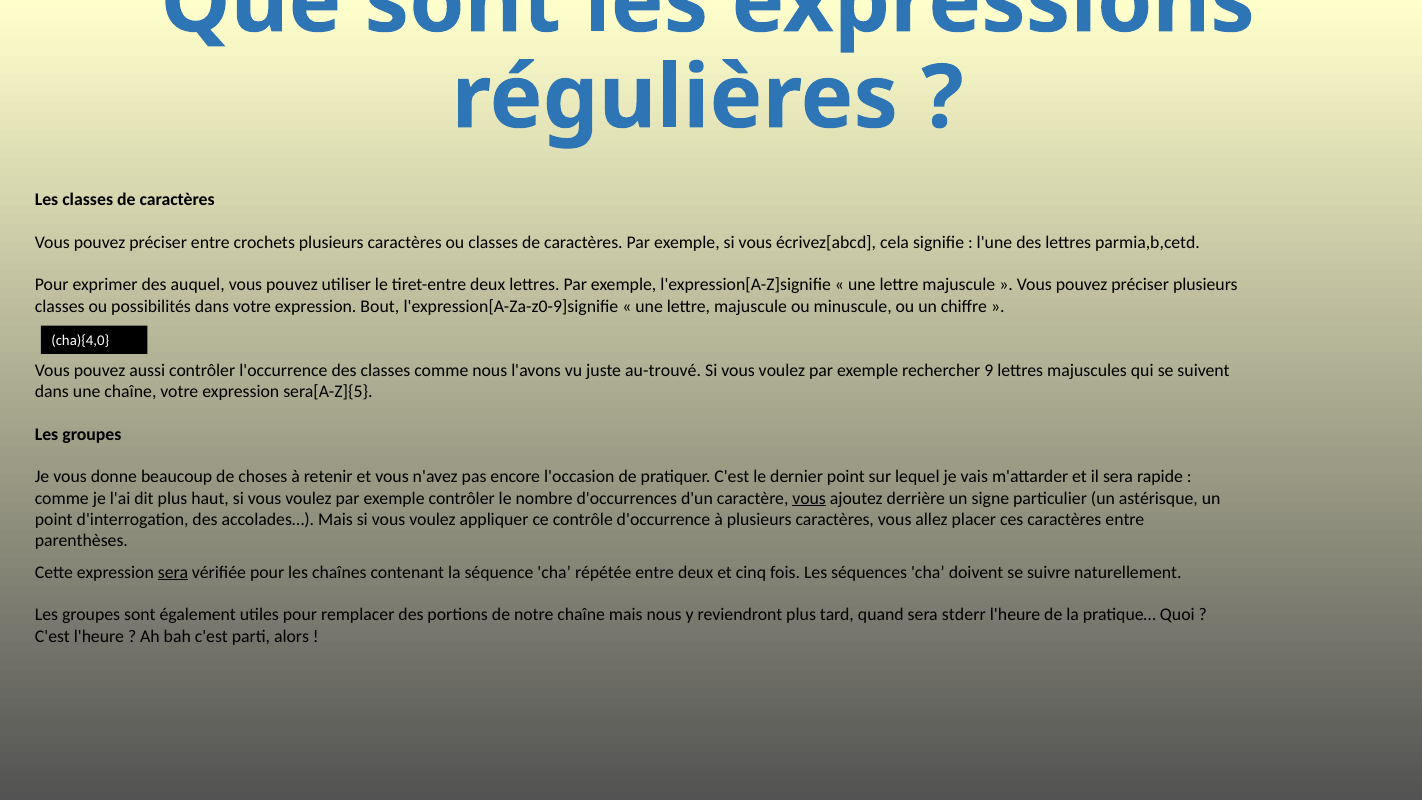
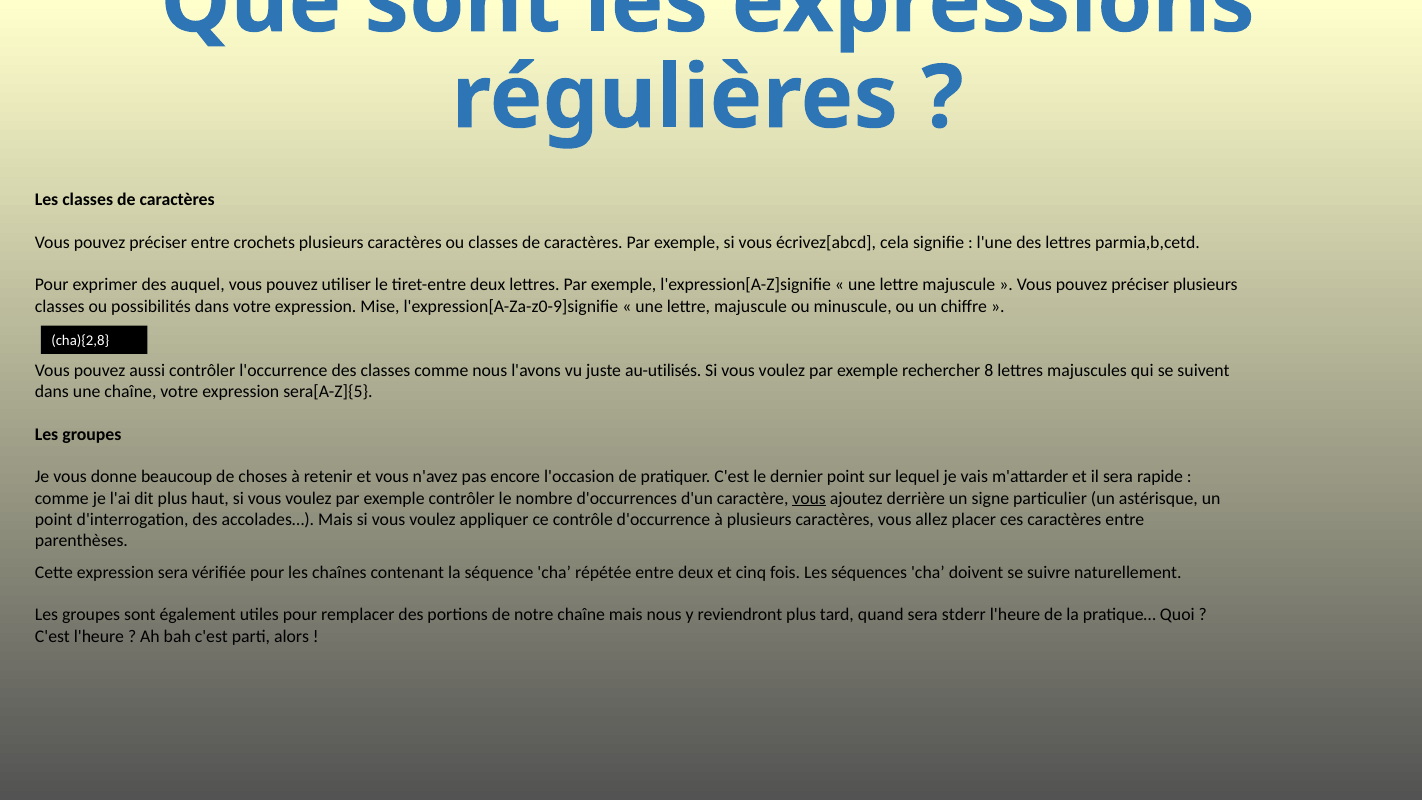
Bout: Bout -> Mise
cha){4,0: cha){4,0 -> cha){2,8
au-trouvé: au-trouvé -> au-utilisés
9: 9 -> 8
sera at (173, 572) underline: present -> none
